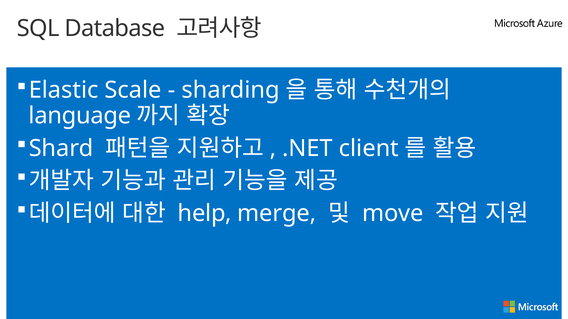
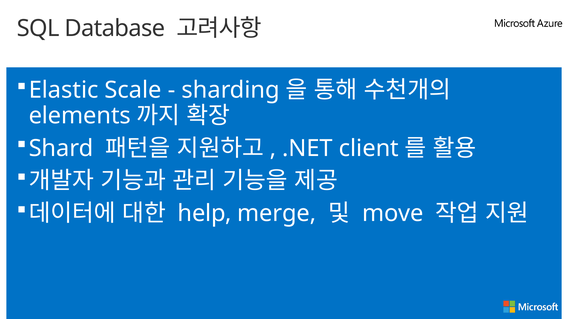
language: language -> elements
